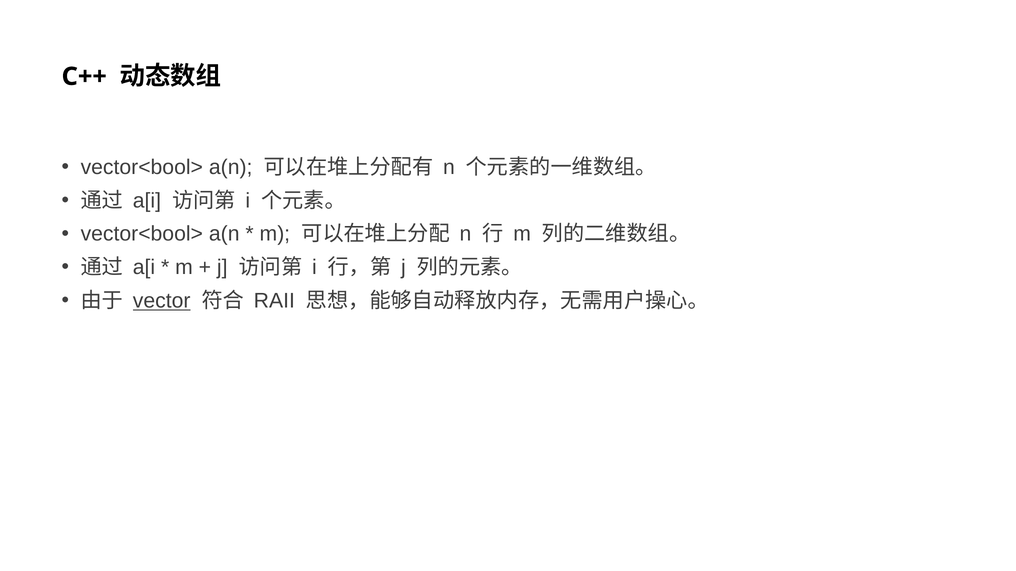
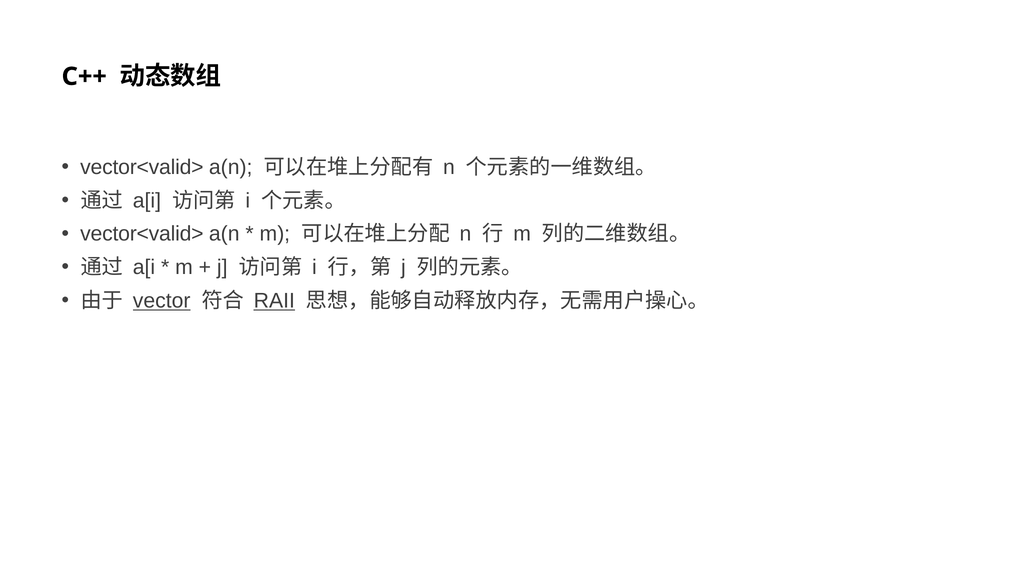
vector<bool> at (142, 167): vector<bool> -> vector<valid>
vector<bool> at (142, 234): vector<bool> -> vector<valid>
RAII underline: none -> present
